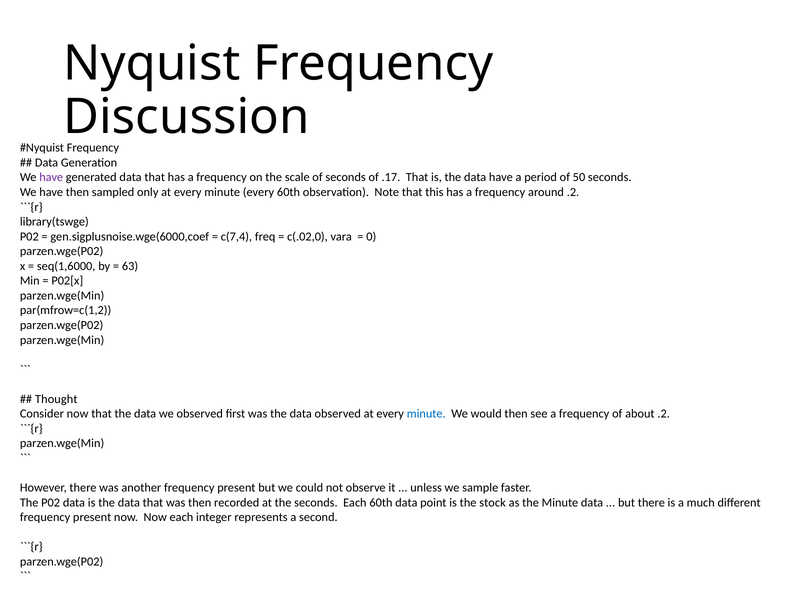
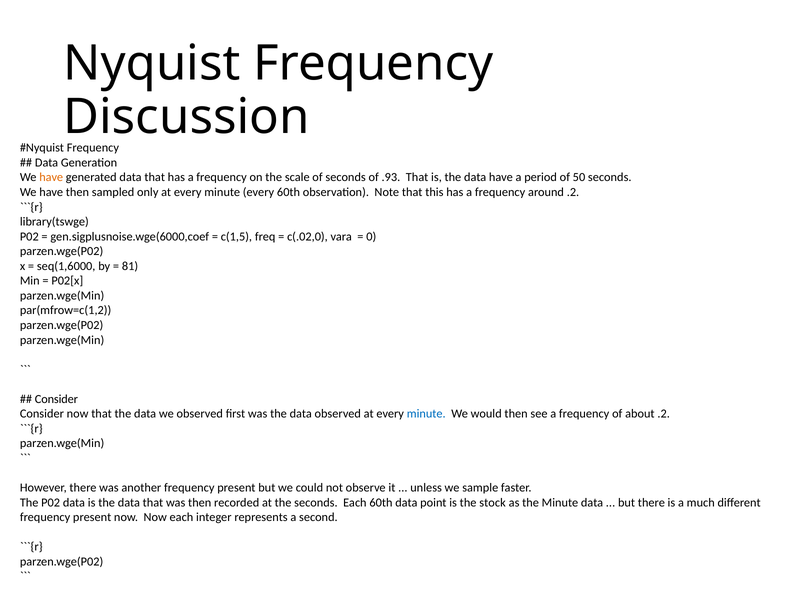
have at (51, 177) colour: purple -> orange
.17: .17 -> .93
c(7,4: c(7,4 -> c(1,5
63: 63 -> 81
Thought at (56, 399): Thought -> Consider
